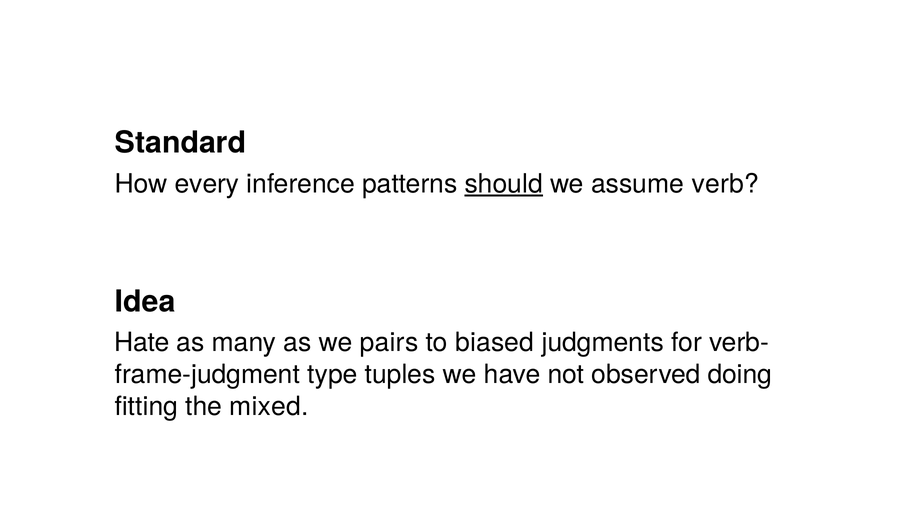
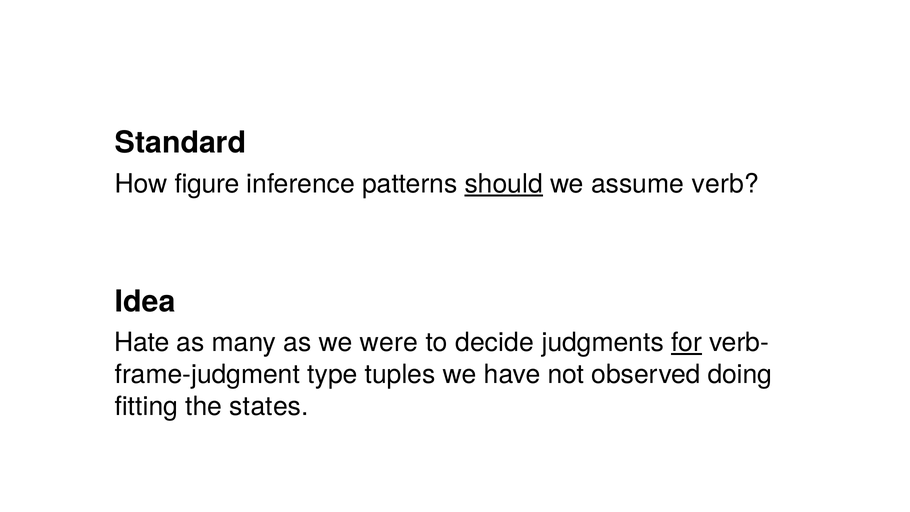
every: every -> figure
pairs: pairs -> were
biased: biased -> decide
for underline: none -> present
mixed: mixed -> states
